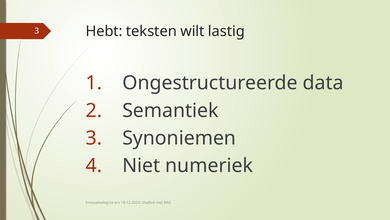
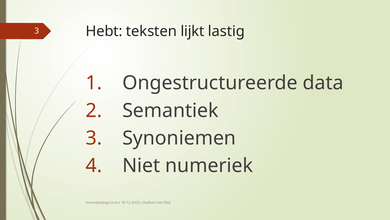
wilt: wilt -> lijkt
